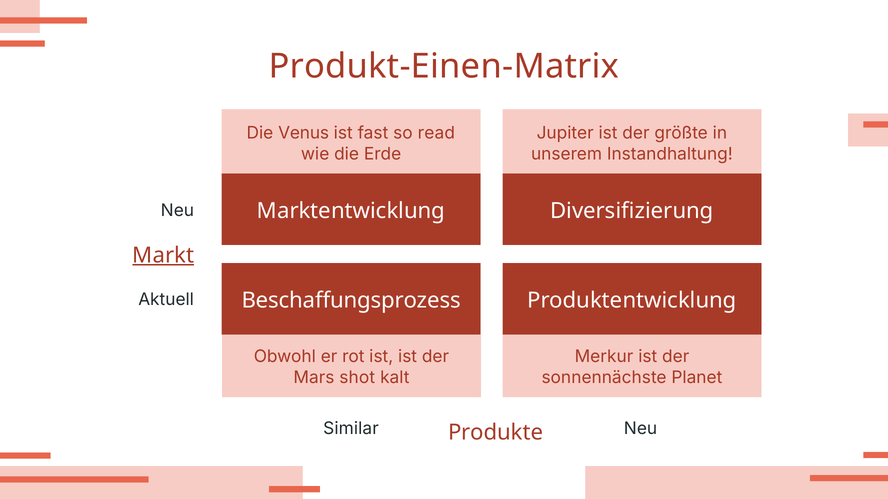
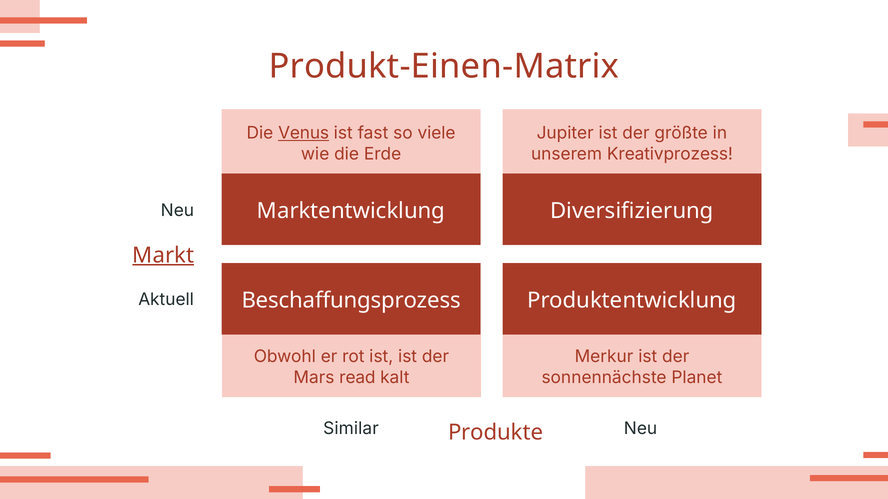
Venus underline: none -> present
read: read -> viele
Instandhaltung: Instandhaltung -> Kreativprozess
shot: shot -> read
